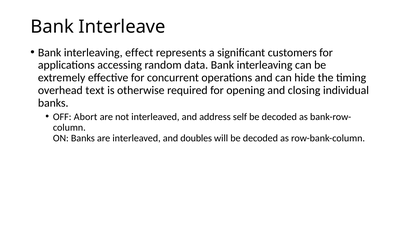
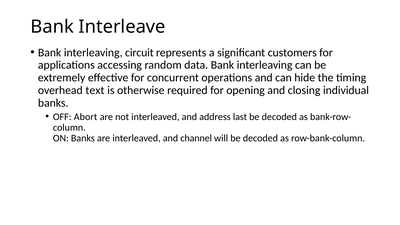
effect: effect -> circuit
self: self -> last
doubles: doubles -> channel
